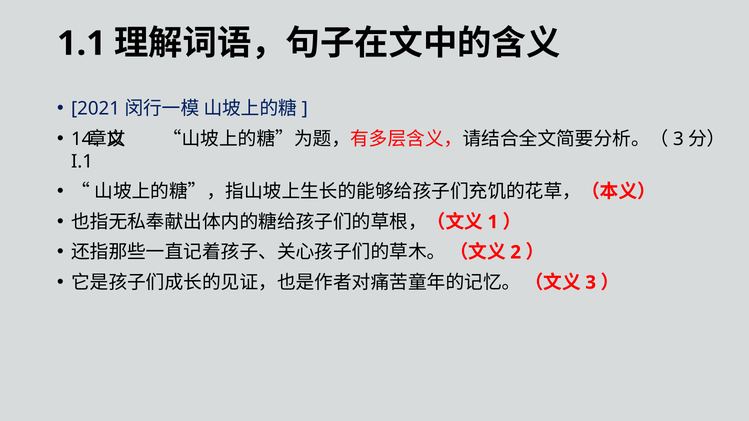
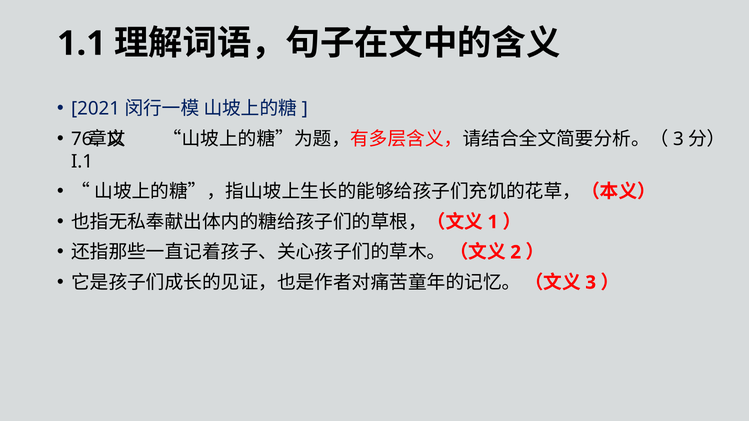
14: 14 -> 76
